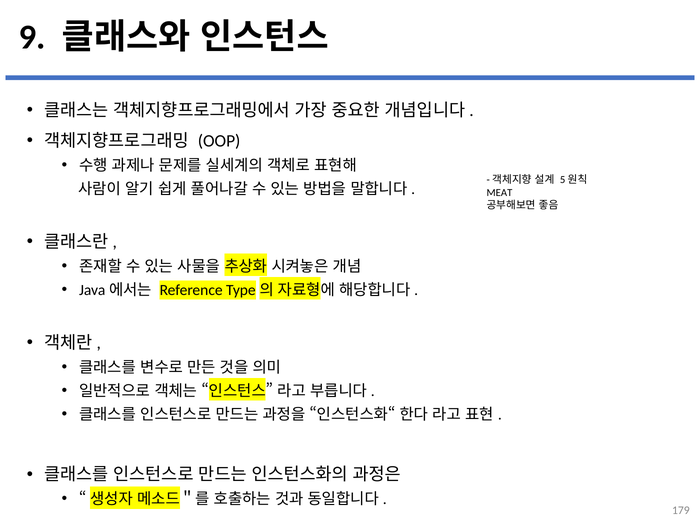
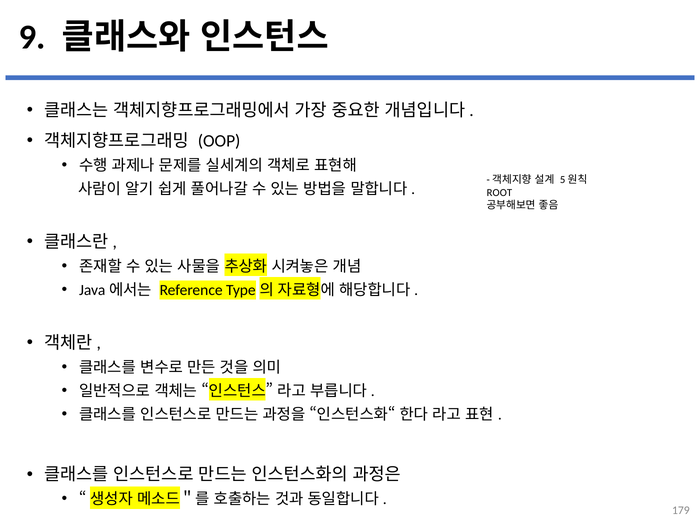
MEAT: MEAT -> ROOT
